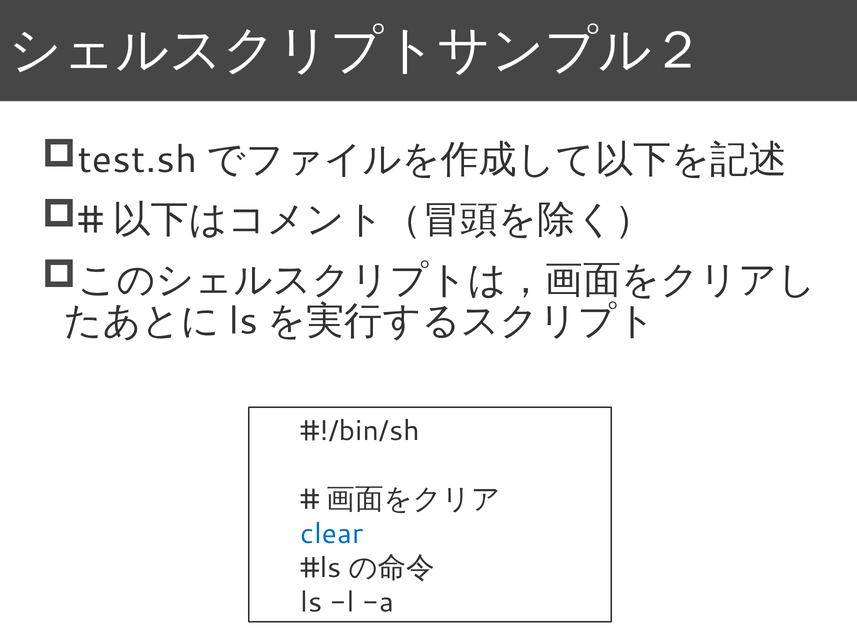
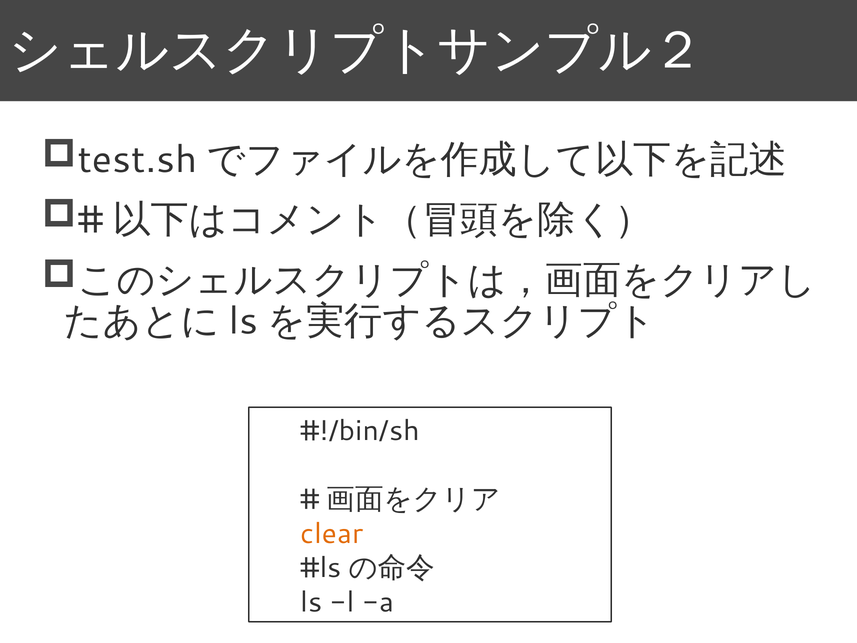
clear colour: blue -> orange
